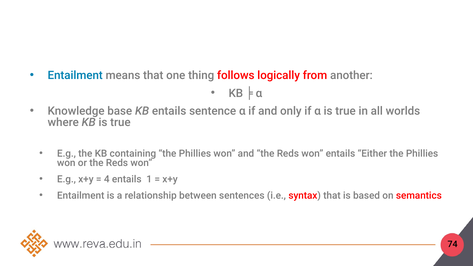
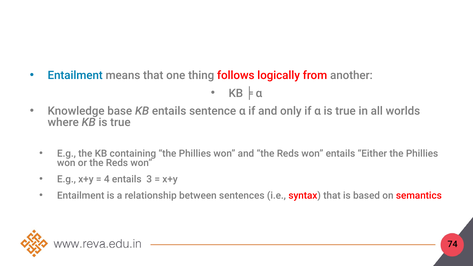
1: 1 -> 3
